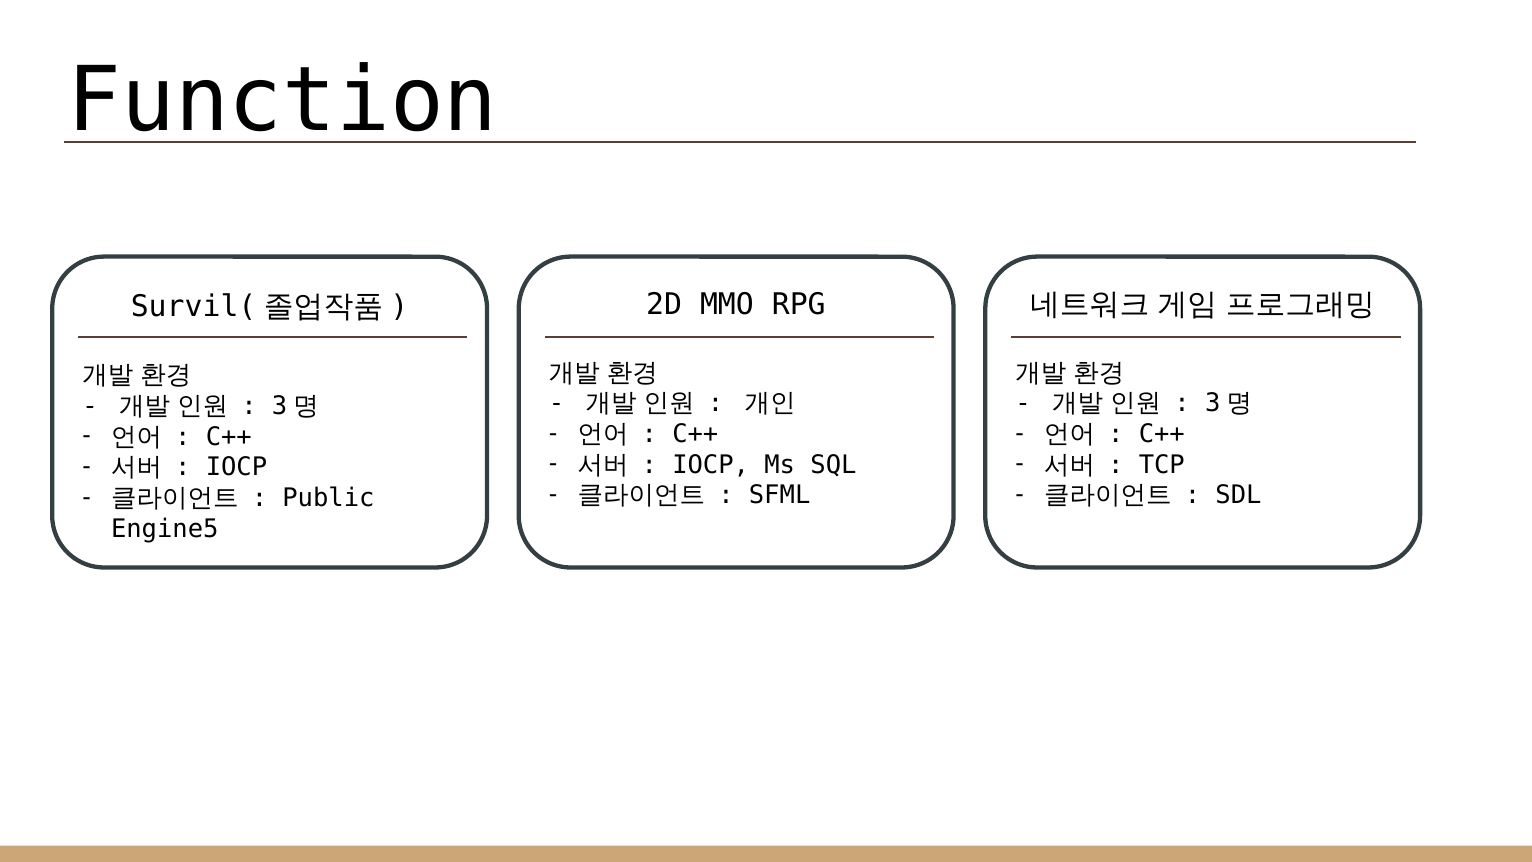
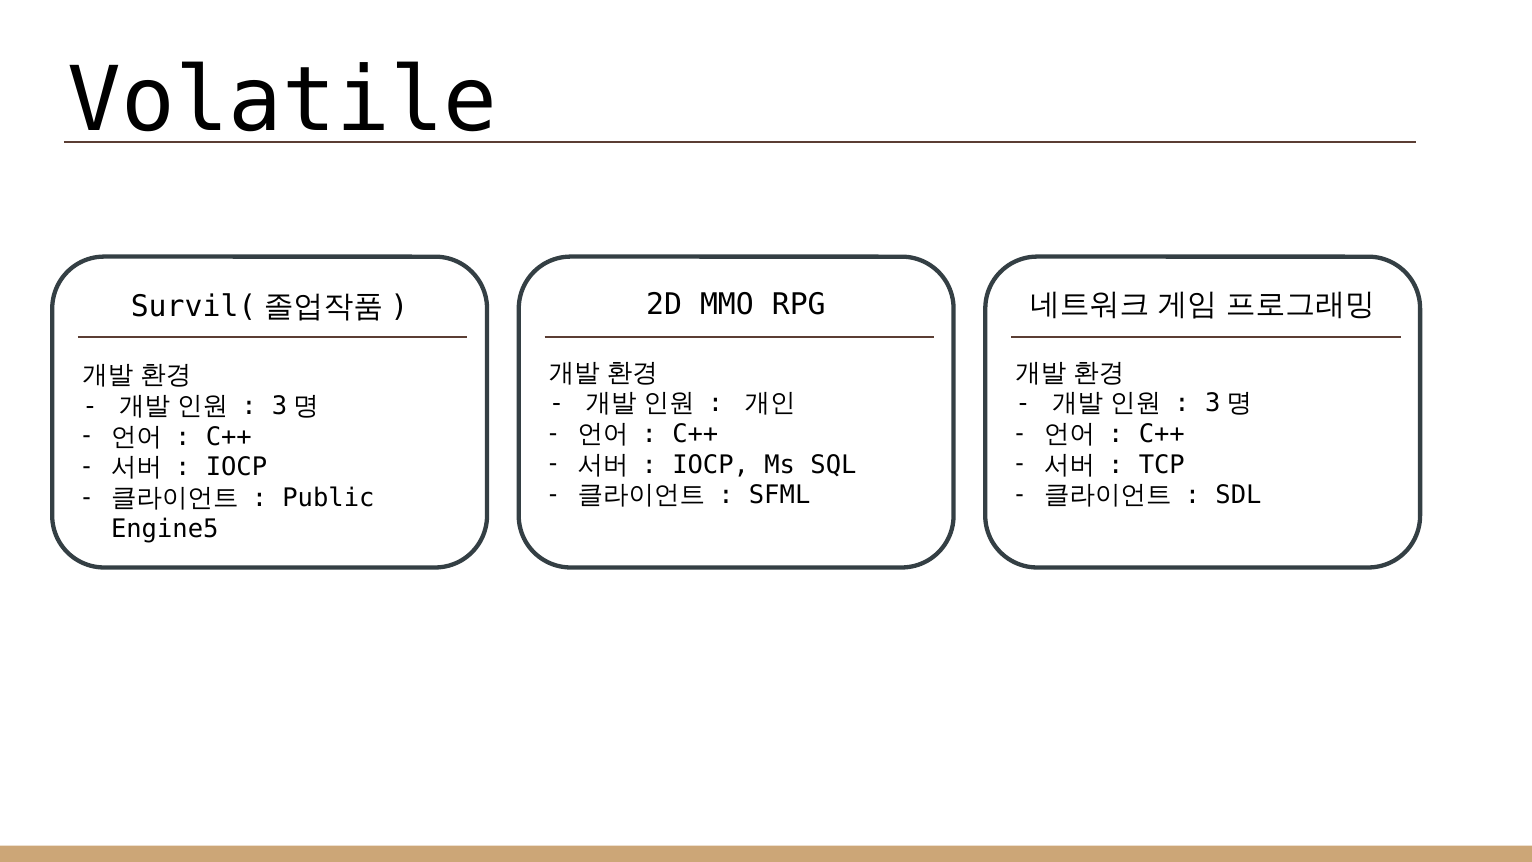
Function: Function -> Volatile
